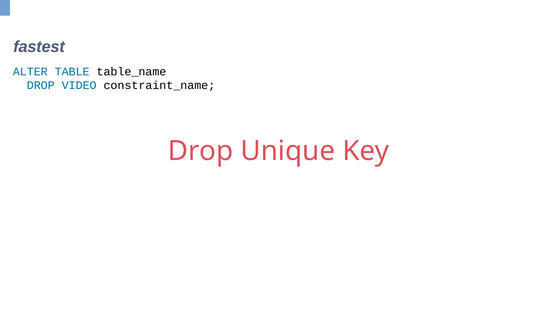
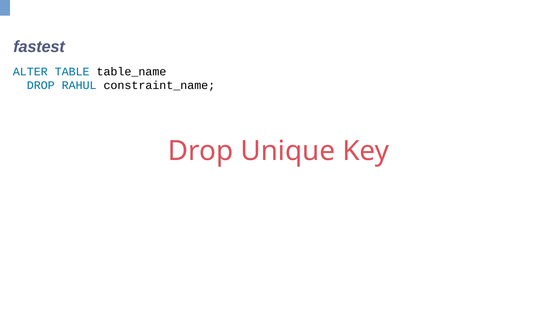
VIDEO: VIDEO -> RAHUL
